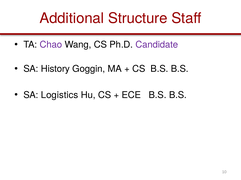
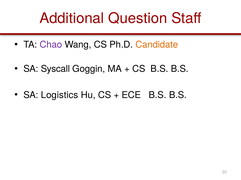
Structure: Structure -> Question
Candidate colour: purple -> orange
History: History -> Syscall
